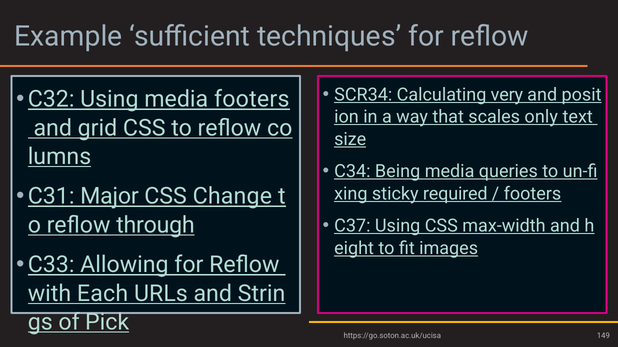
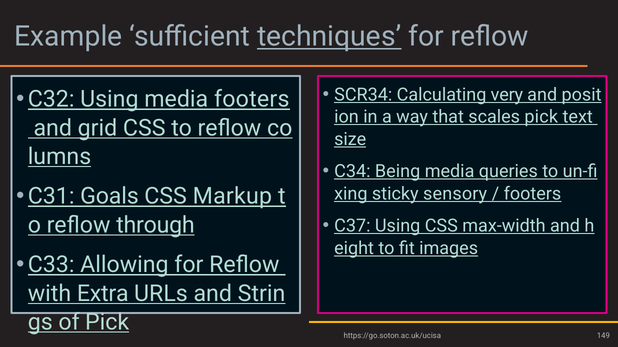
techniques underline: none -> present
scales only: only -> pick
Major: Major -> Goals
Change: Change -> Markup
required: required -> sensory
Each: Each -> Extra
